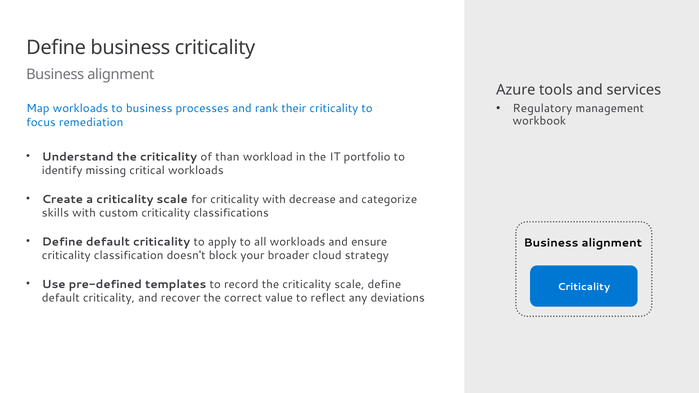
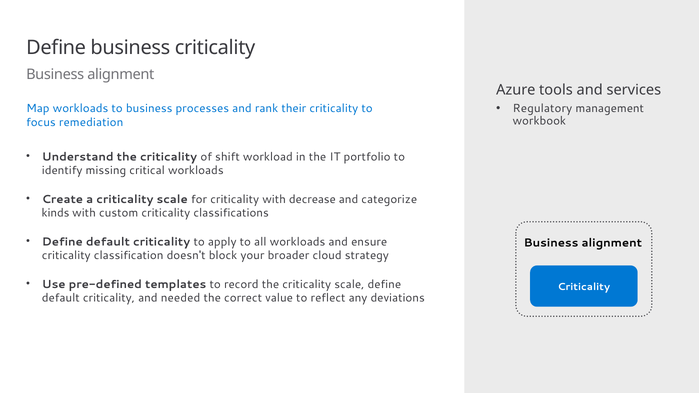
than: than -> shift
skills: skills -> kinds
recover: recover -> needed
